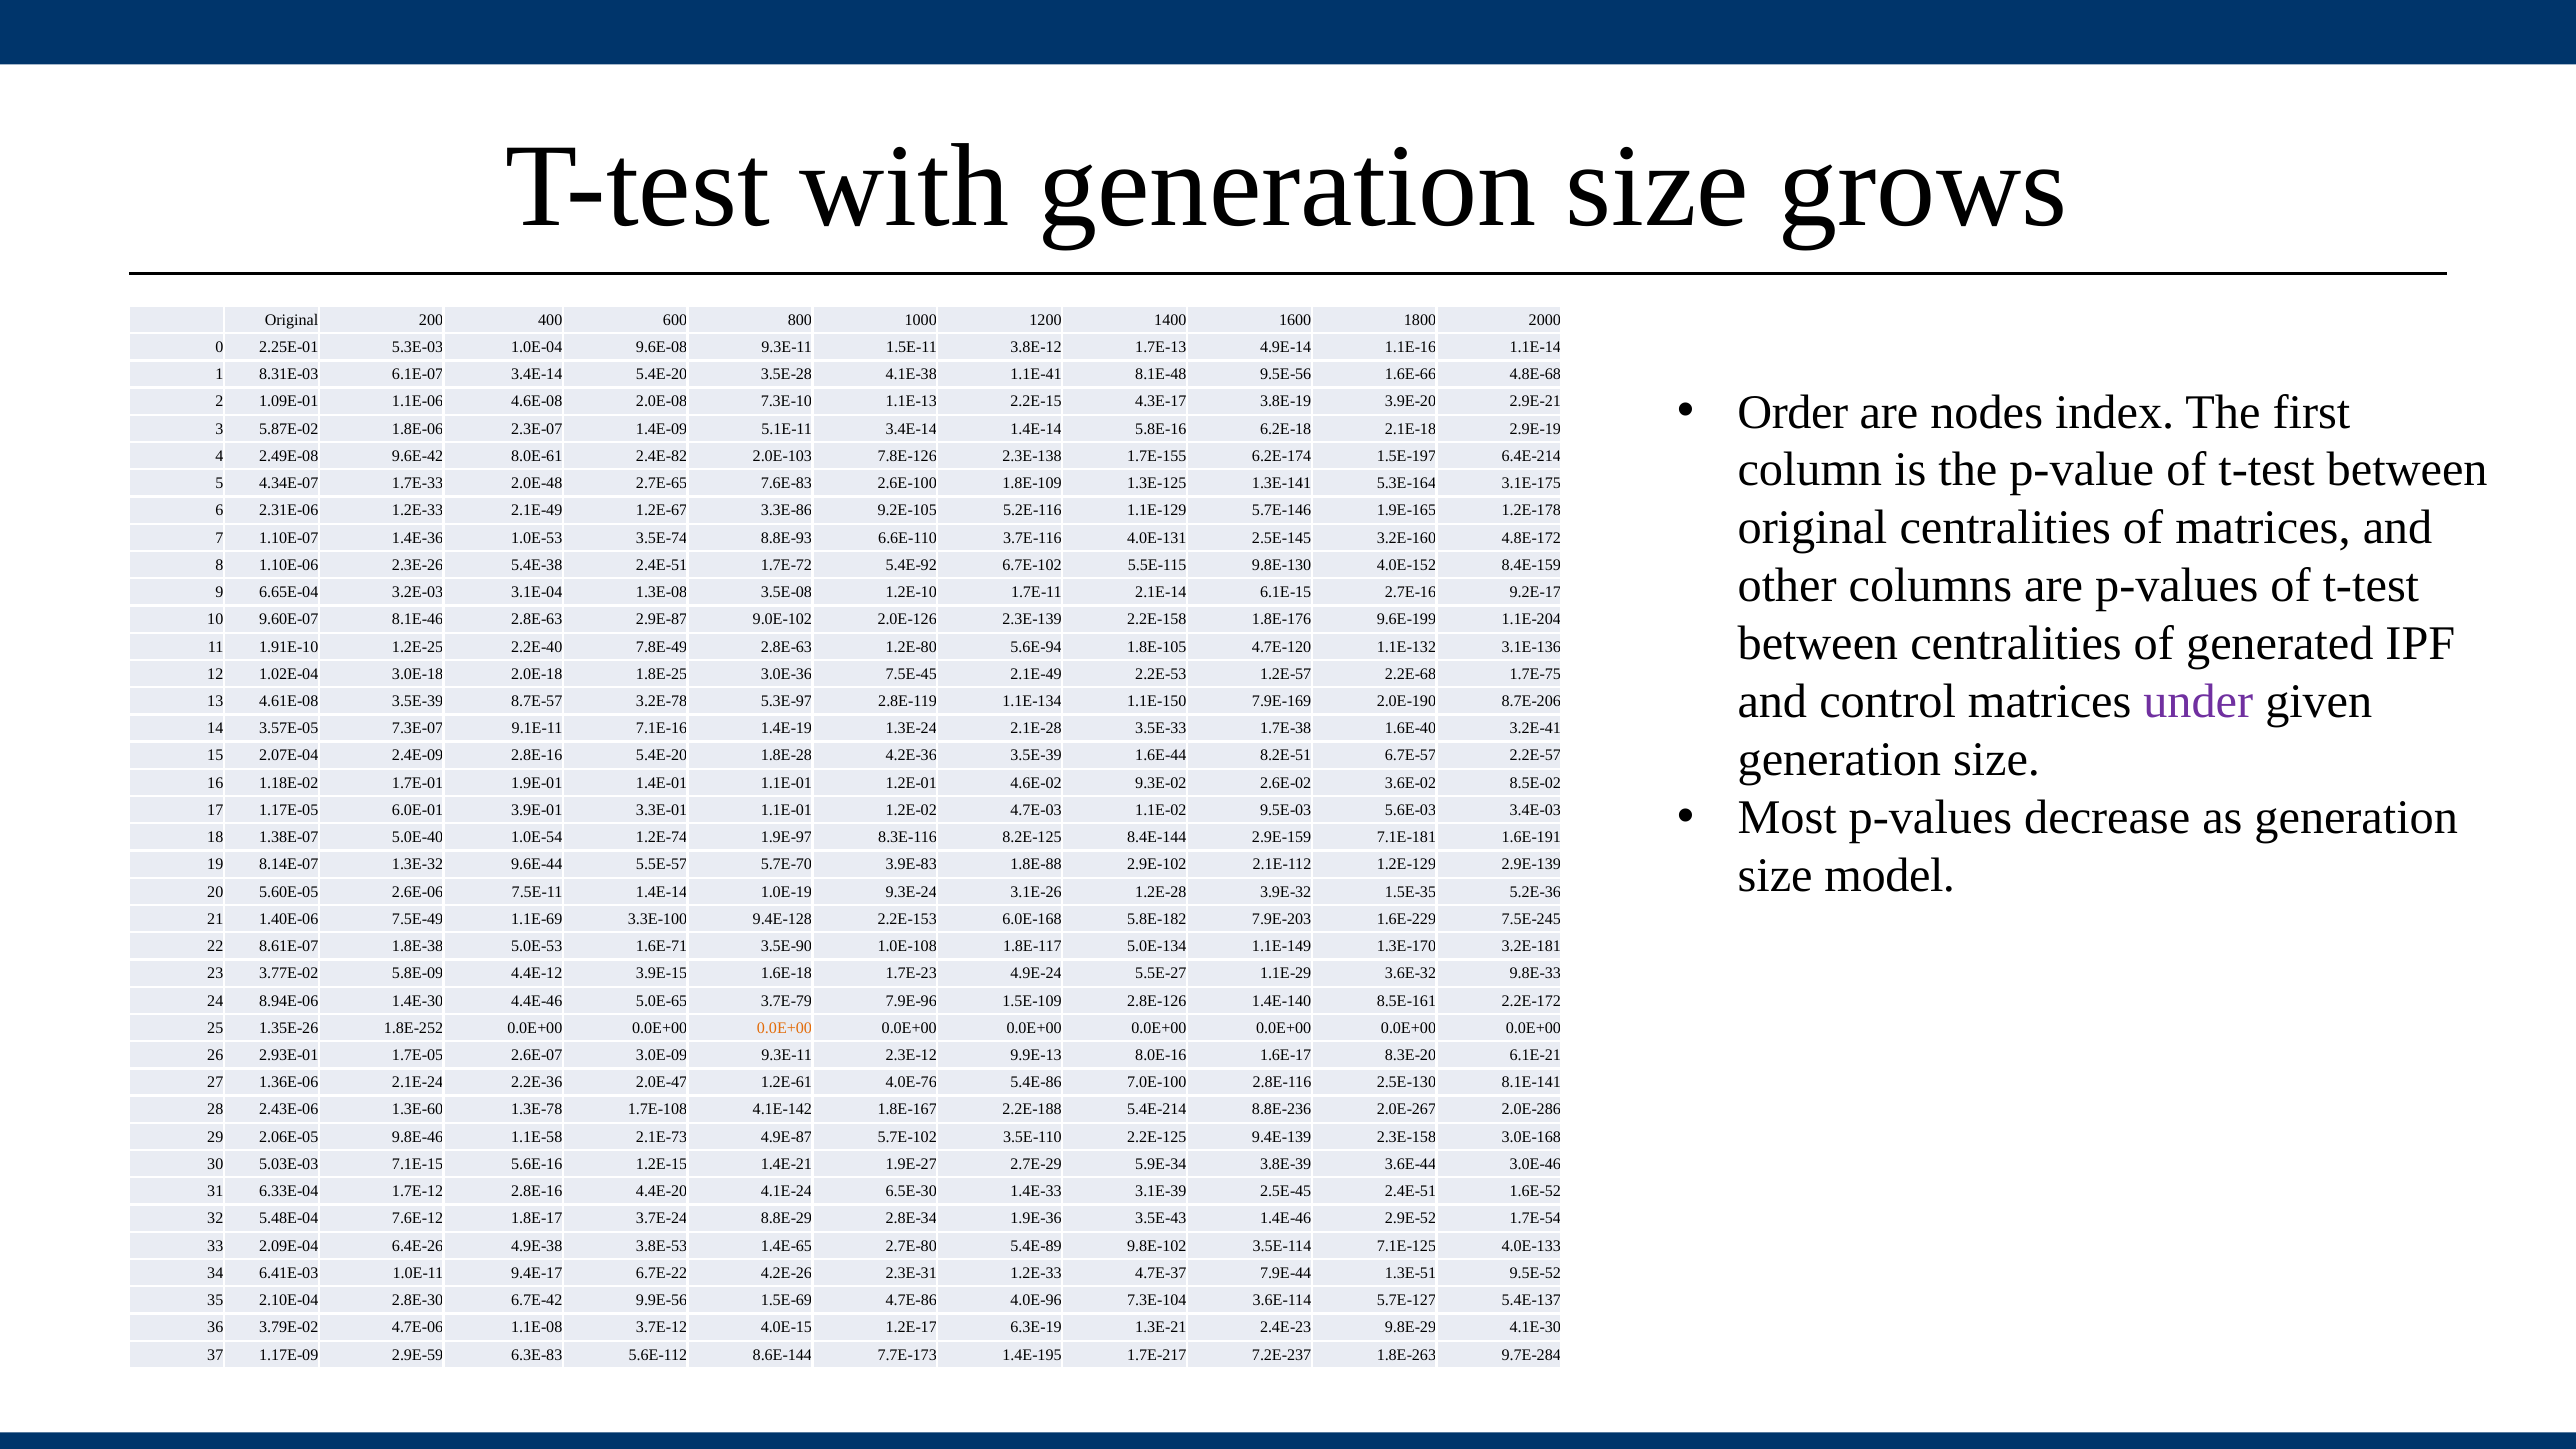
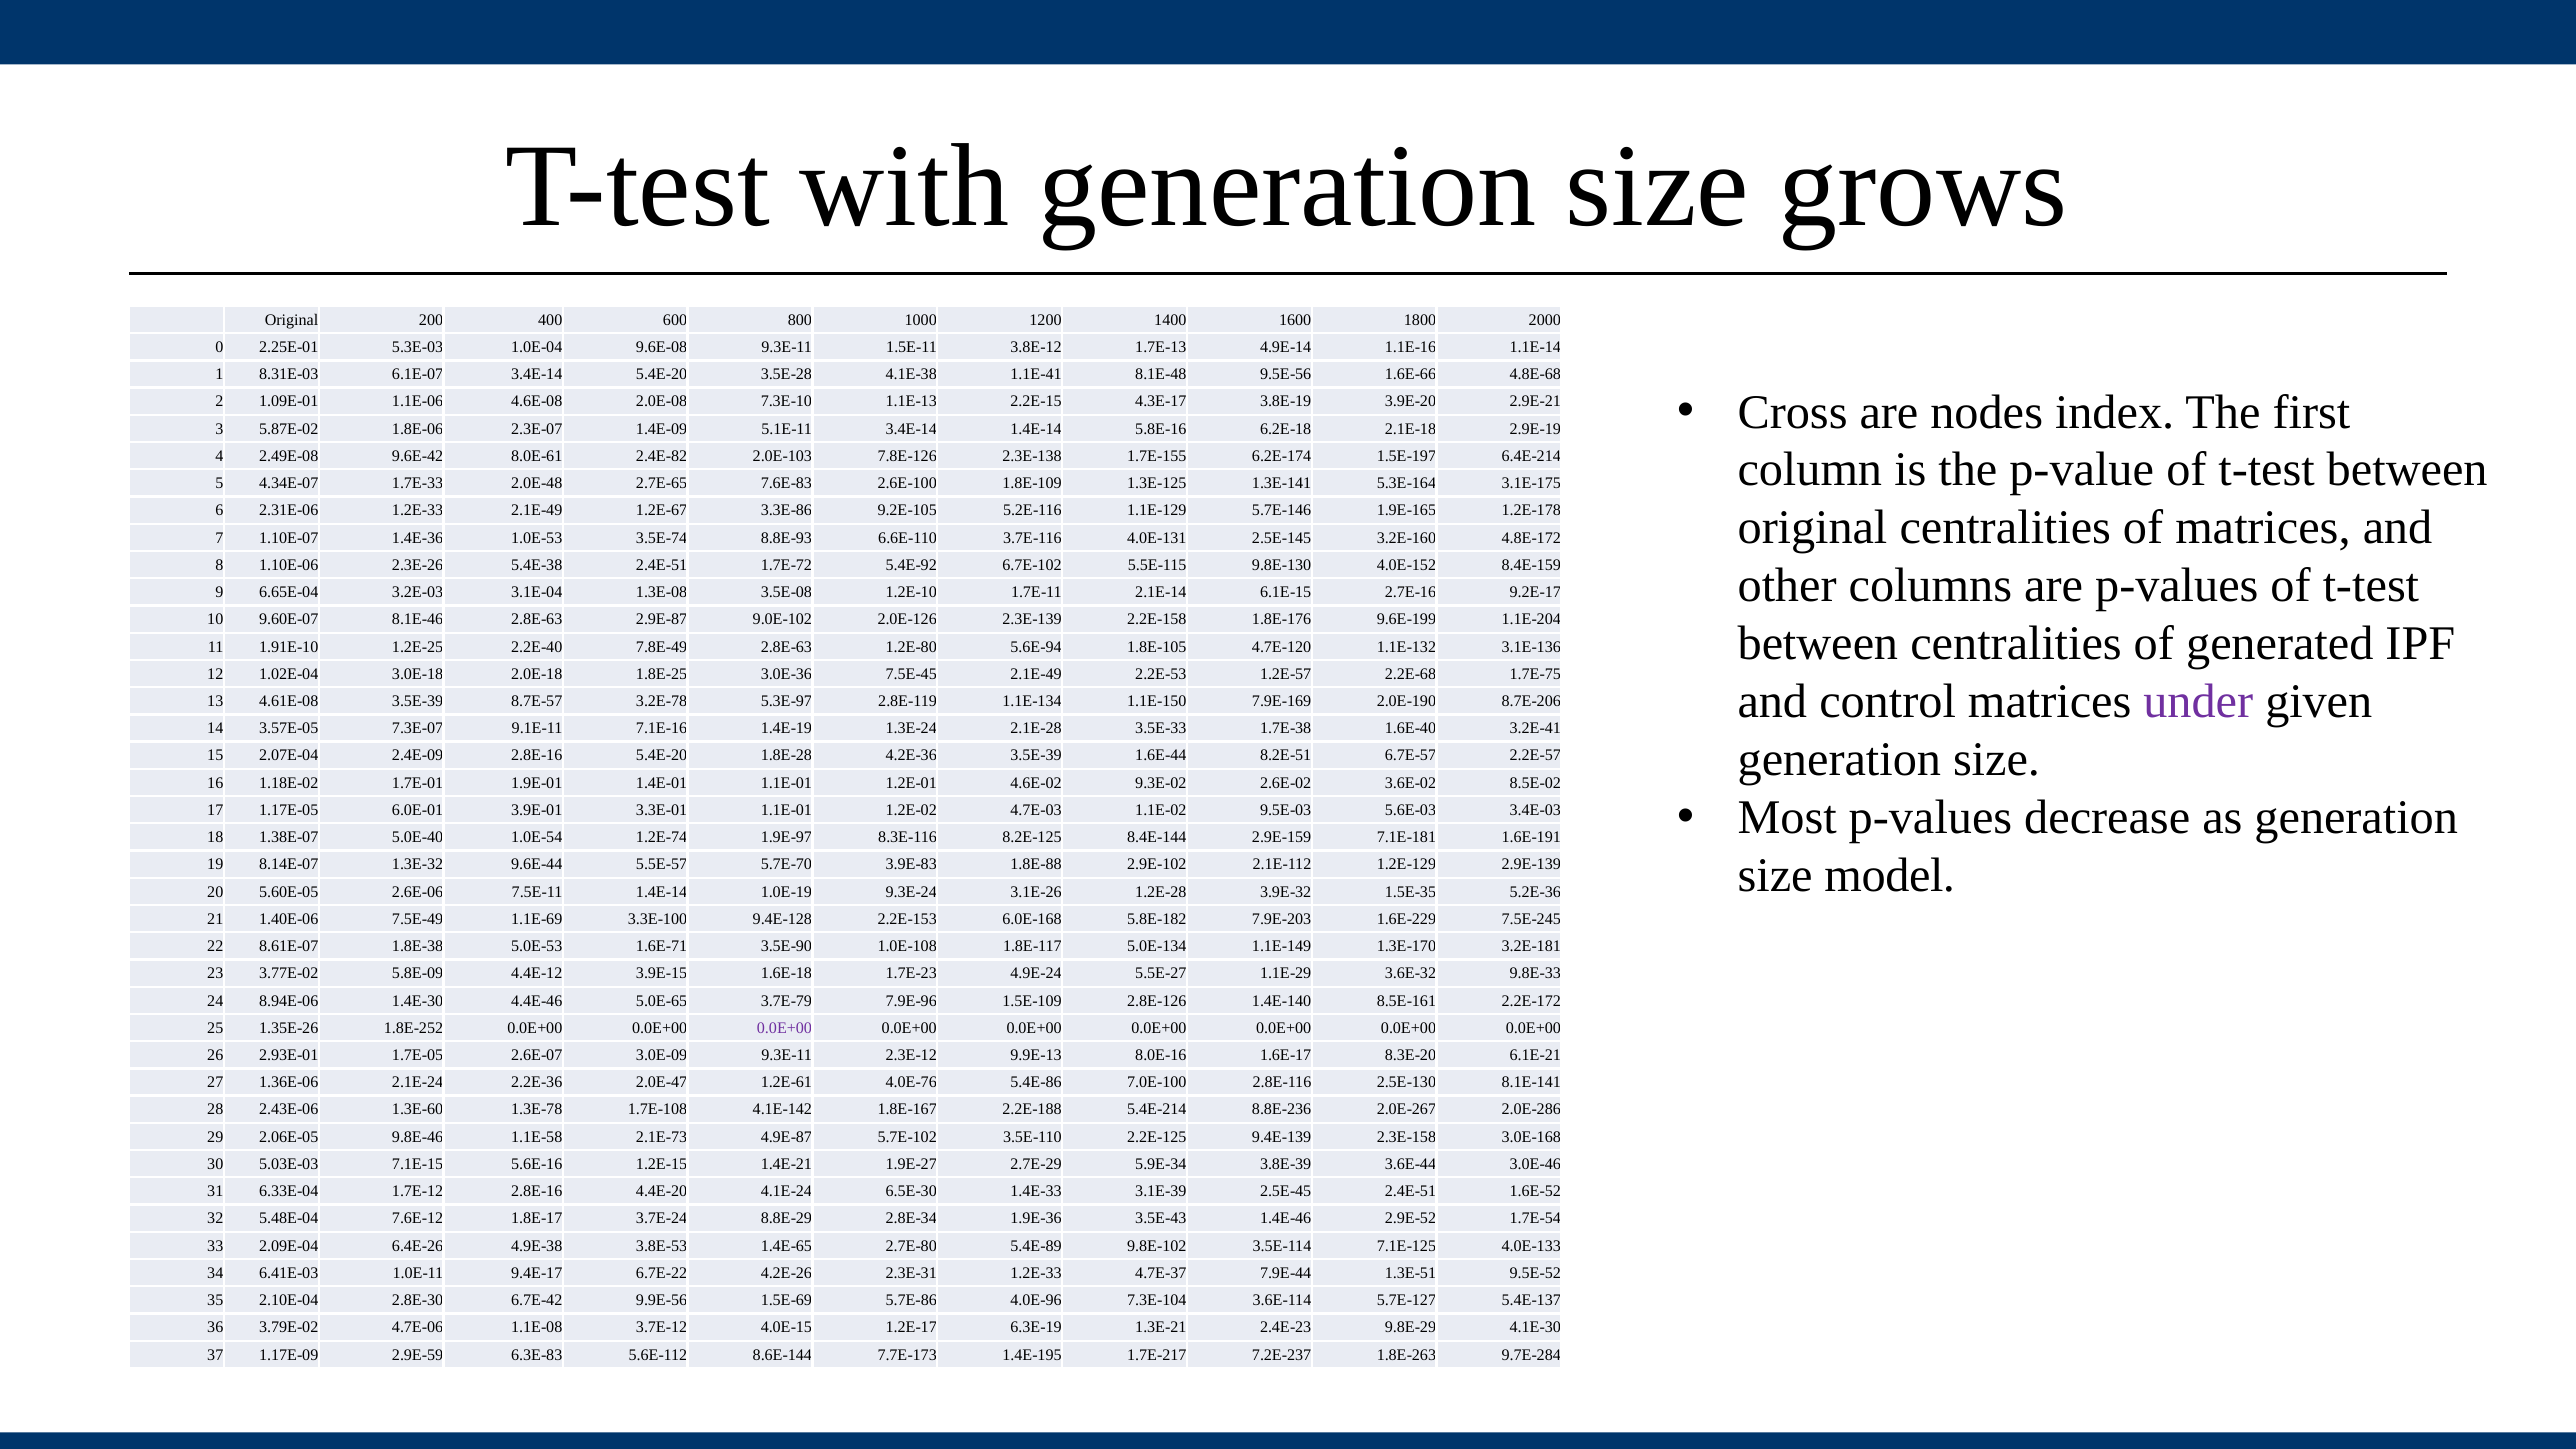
Order: Order -> Cross
0.0E+00 at (784, 1028) colour: orange -> purple
4.7E-86: 4.7E-86 -> 5.7E-86
